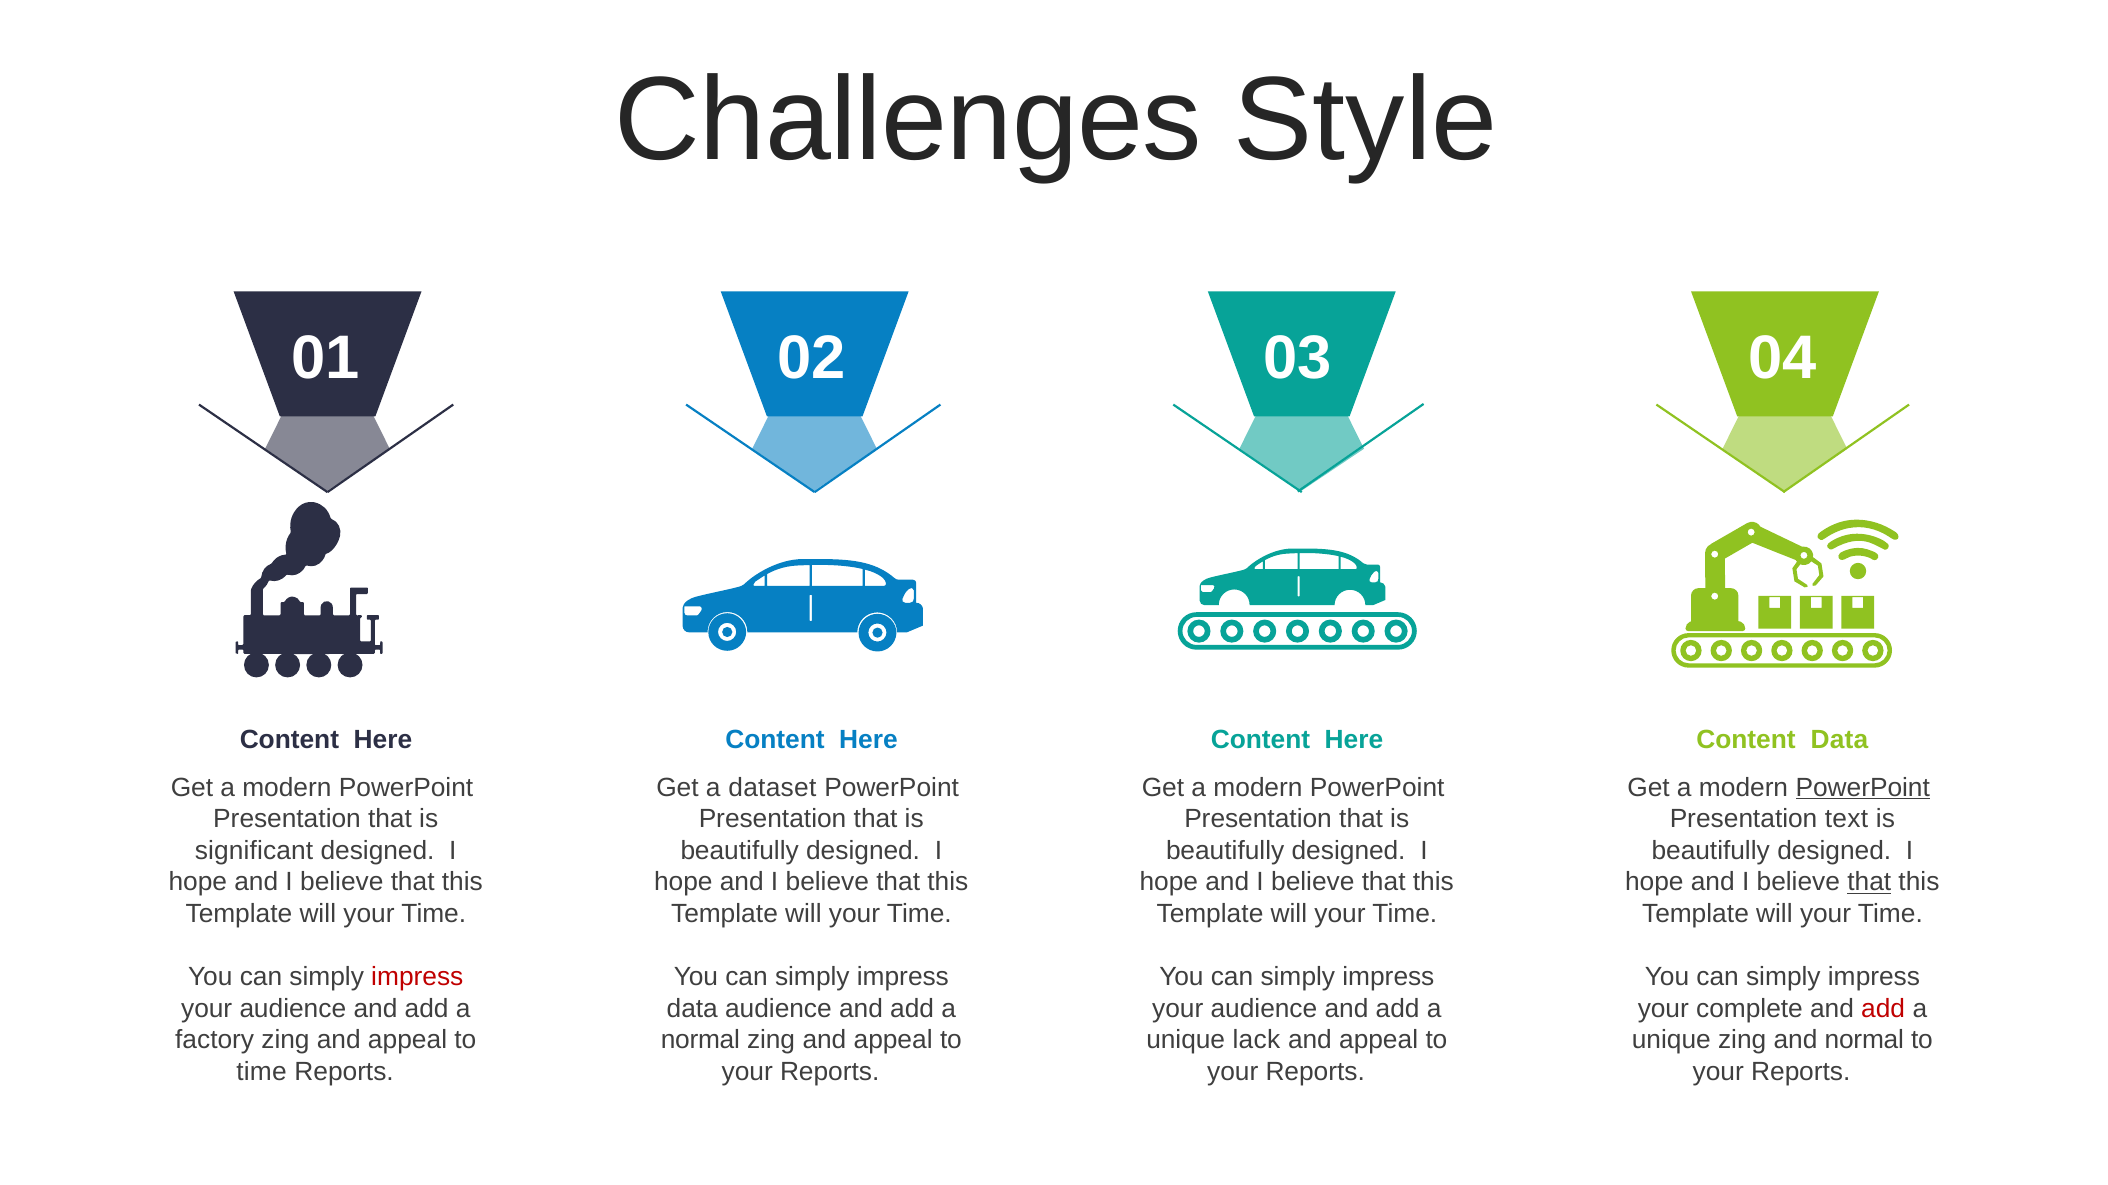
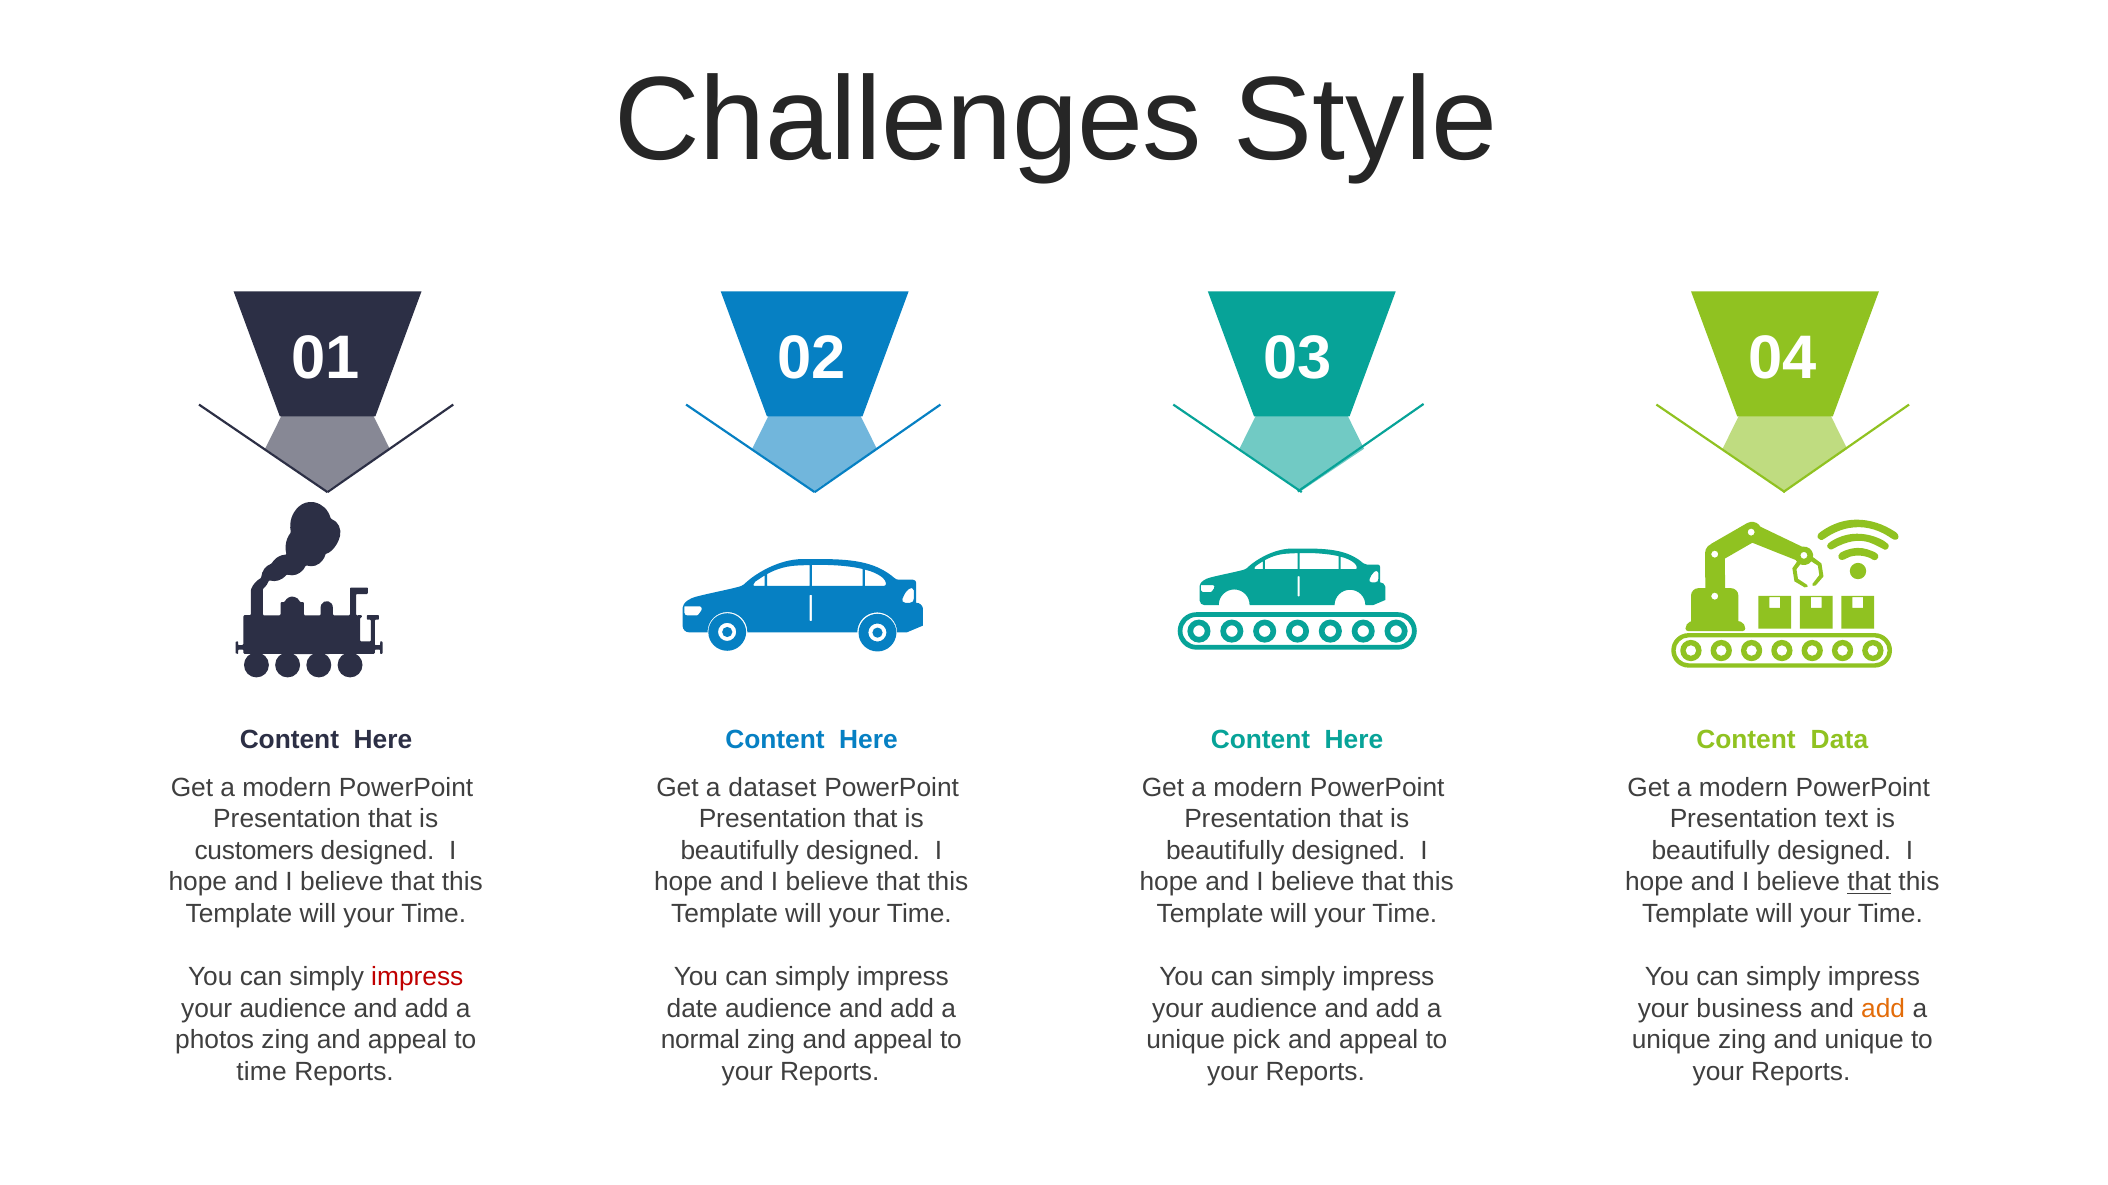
PowerPoint at (1863, 788) underline: present -> none
significant: significant -> customers
data at (692, 1009): data -> date
complete: complete -> business
add at (1883, 1009) colour: red -> orange
factory: factory -> photos
lack: lack -> pick
and normal: normal -> unique
